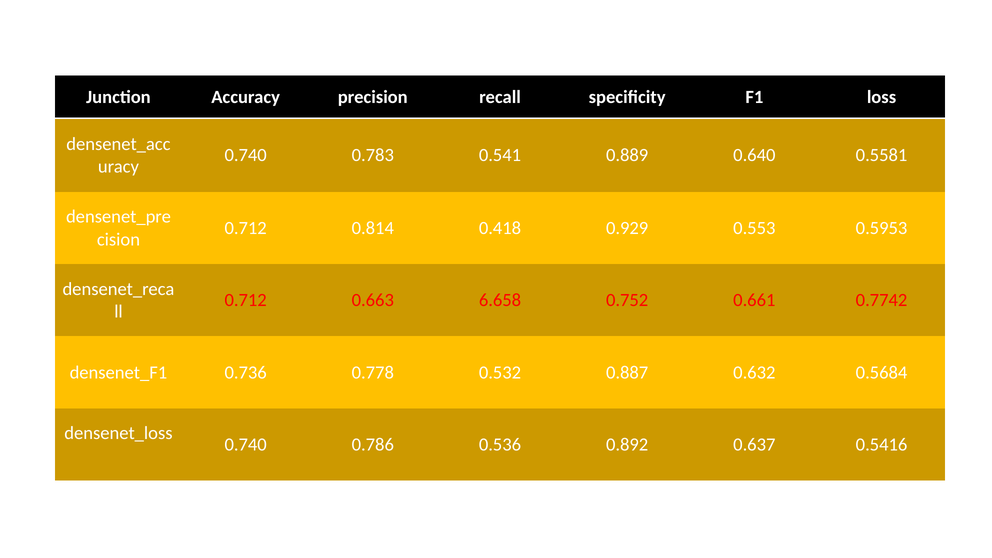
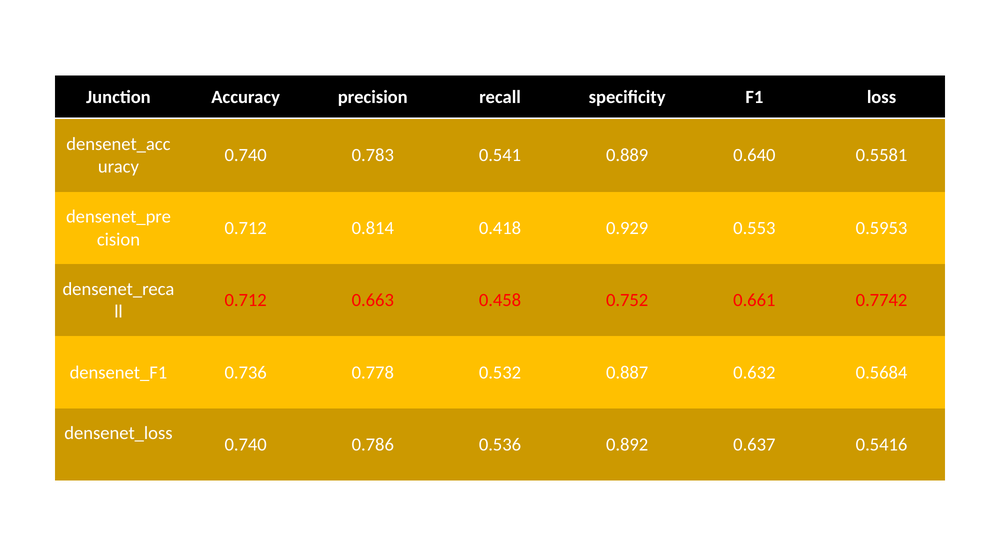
6.658: 6.658 -> 0.458
